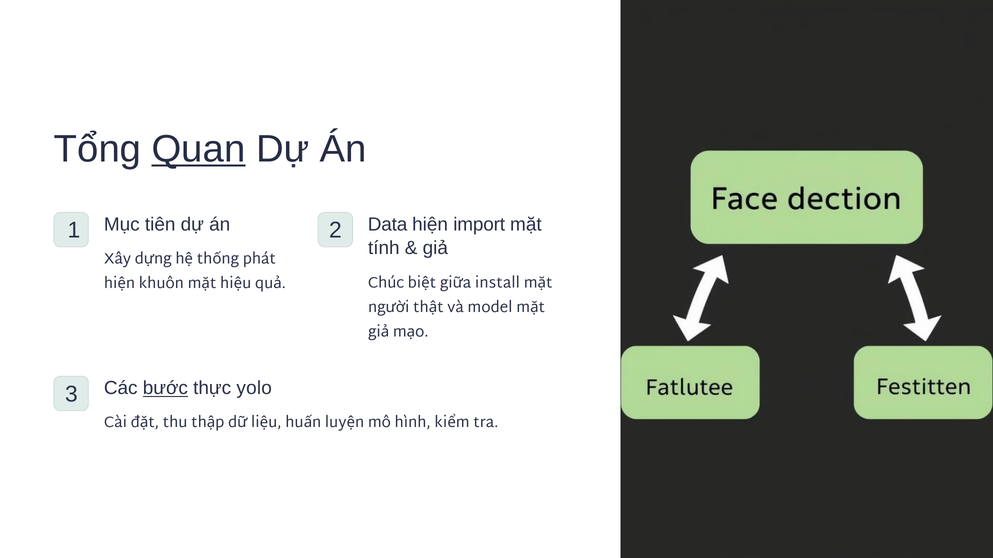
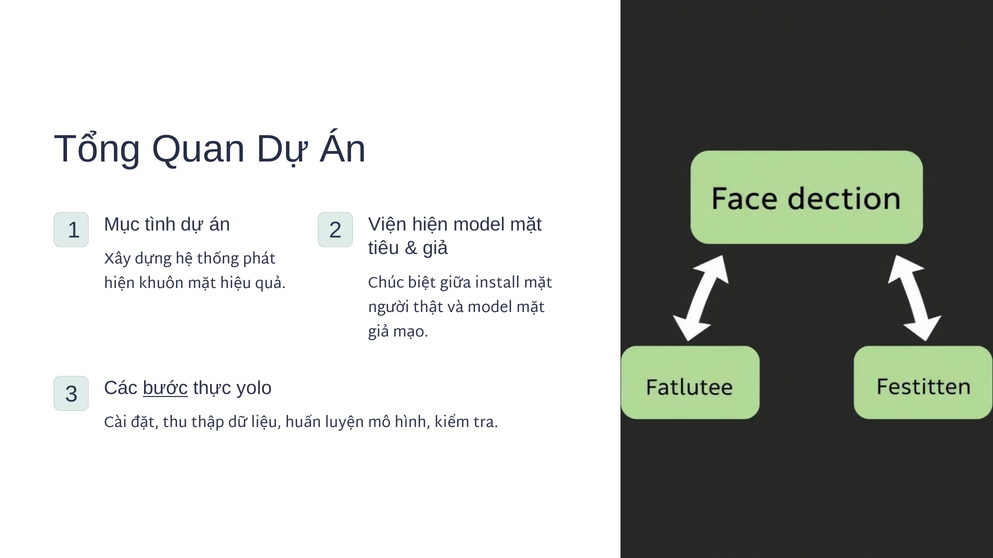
Quan underline: present -> none
tiên: tiên -> tình
Data: Data -> Viện
hiện import: import -> model
tính: tính -> tiêu
